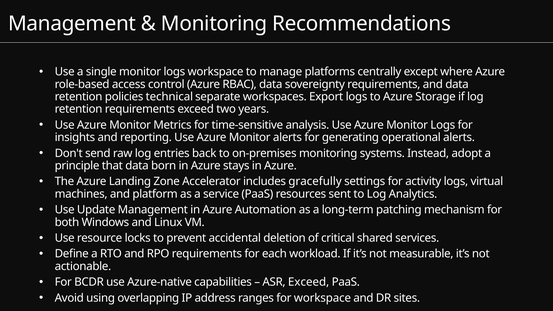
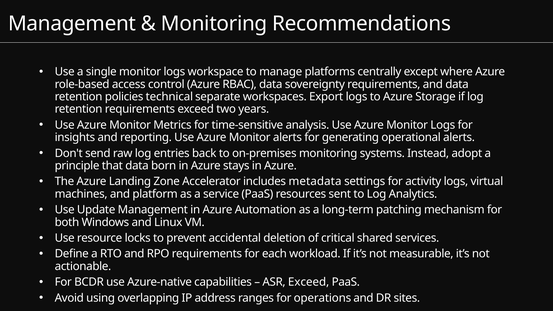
gracefully: gracefully -> metadata
for workspace: workspace -> operations
